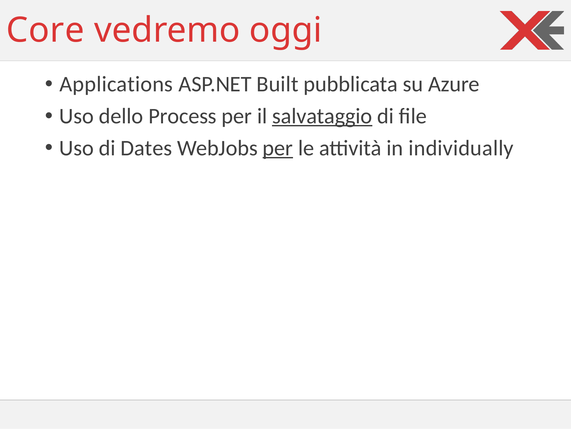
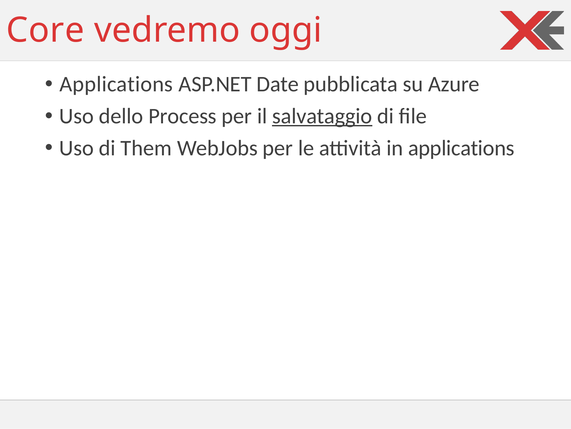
Built: Built -> Date
Dates: Dates -> Them
per at (278, 148) underline: present -> none
in individually: individually -> applications
